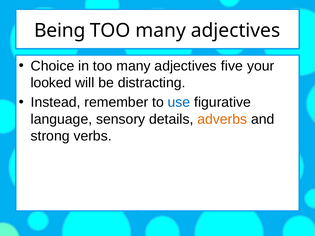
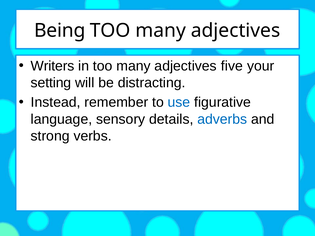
Choice: Choice -> Writers
looked: looked -> setting
adverbs colour: orange -> blue
